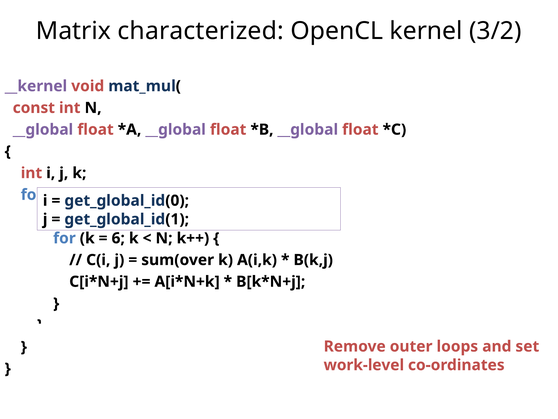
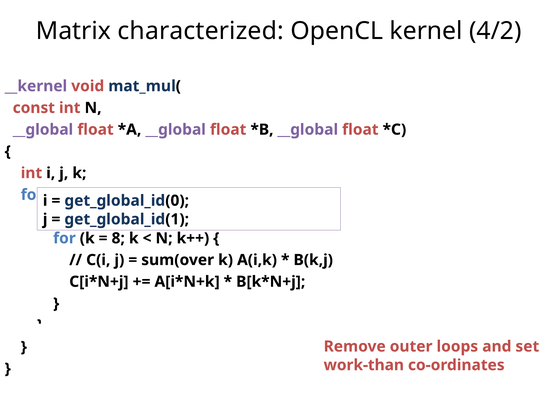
3/2: 3/2 -> 4/2
6: 6 -> 8
work-level: work-level -> work-than
